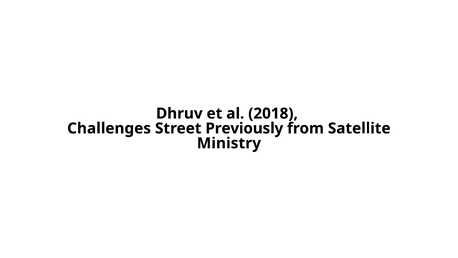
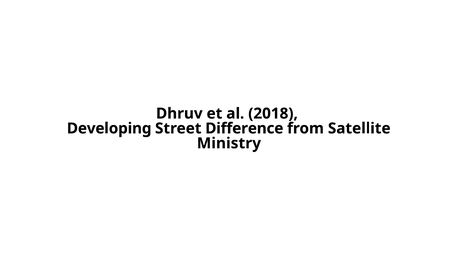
Challenges: Challenges -> Developing
Previously: Previously -> Difference
